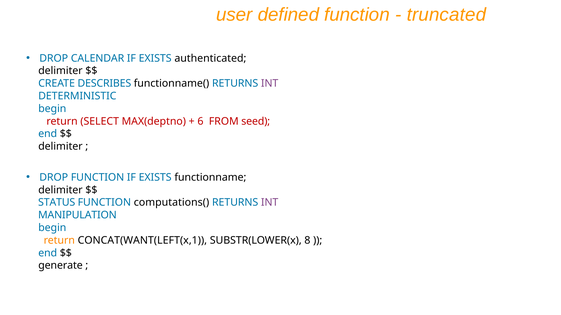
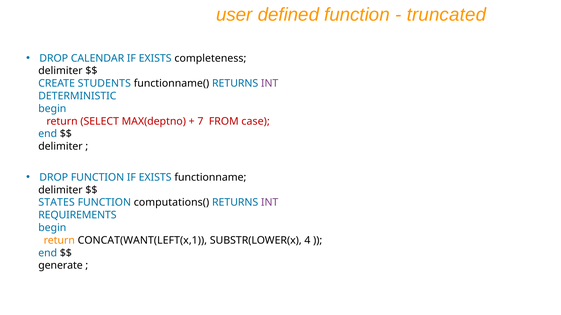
authenticated: authenticated -> completeness
DESCRIBES: DESCRIBES -> STUDENTS
6: 6 -> 7
seed: seed -> case
STATUS: STATUS -> STATES
MANIPULATION: MANIPULATION -> REQUIREMENTS
8: 8 -> 4
